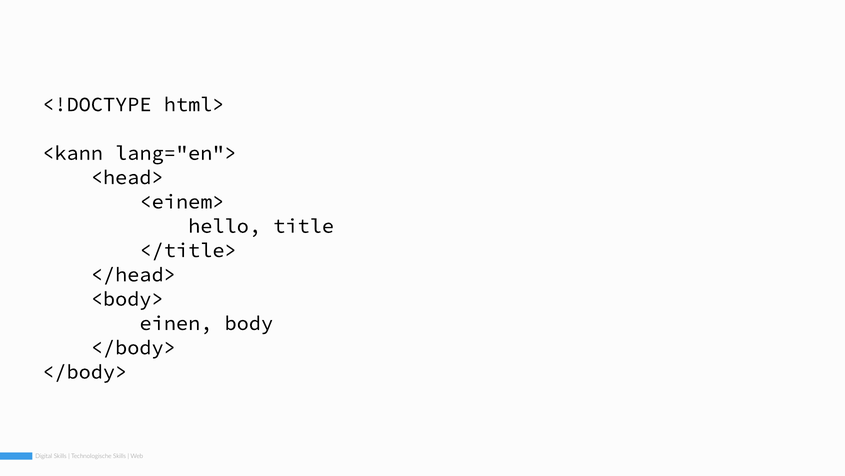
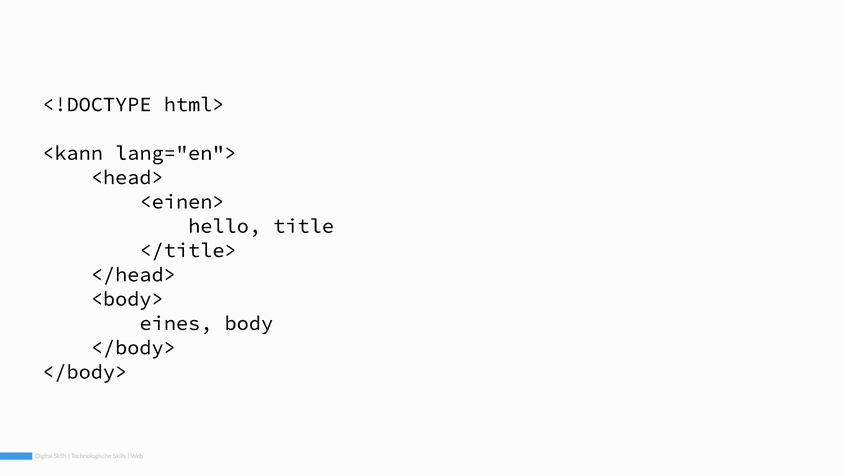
<einem>: <einem> -> <einen>
einen: einen -> eines
